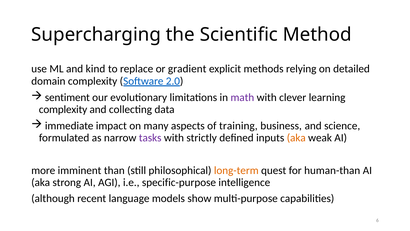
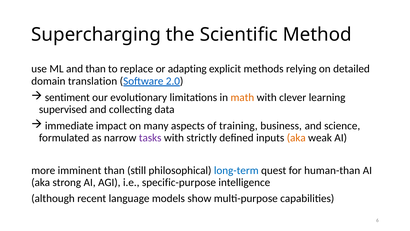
and kind: kind -> than
gradient: gradient -> adapting
domain complexity: complexity -> translation
math colour: purple -> orange
complexity at (63, 109): complexity -> supervised
long-term colour: orange -> blue
